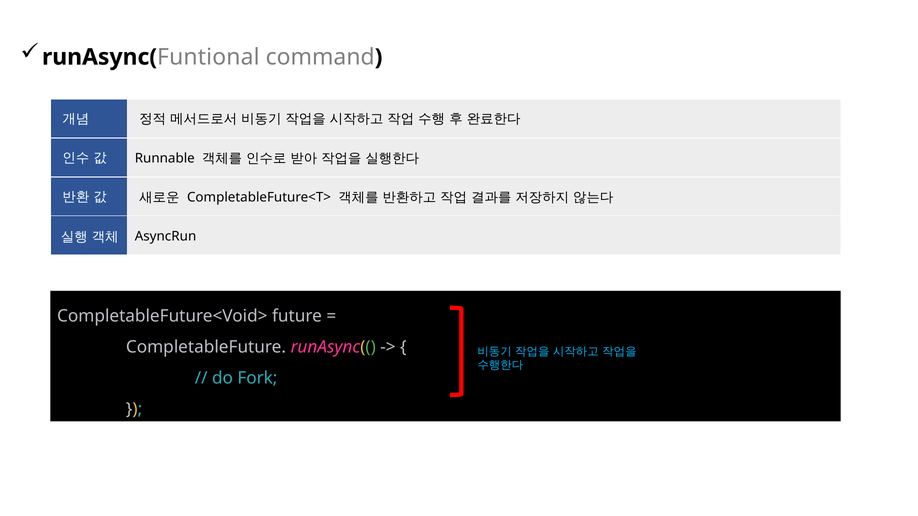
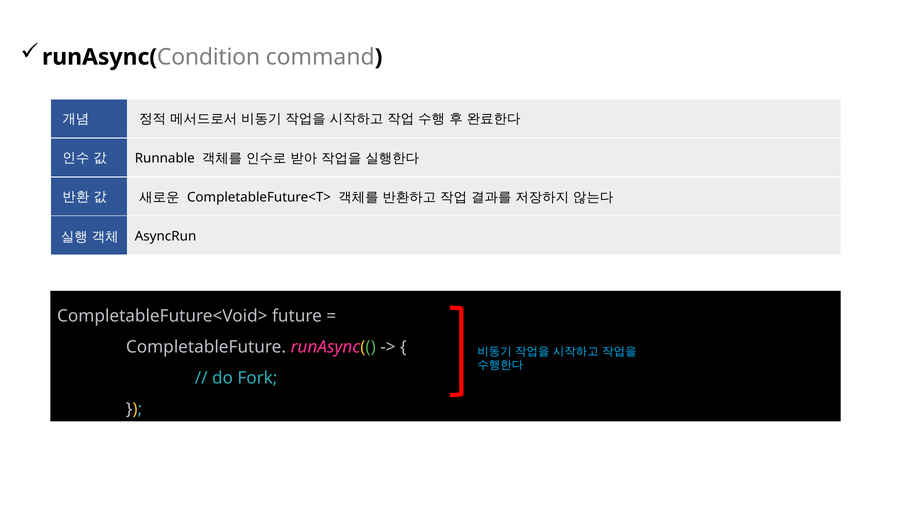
Funtional: Funtional -> Condition
